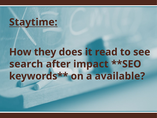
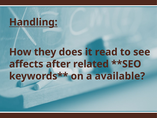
Staytime: Staytime -> Handling
search: search -> affects
impact: impact -> related
